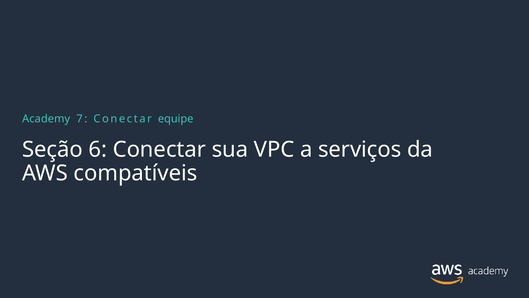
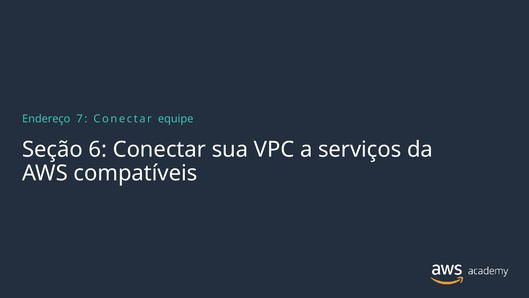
Academy: Academy -> Endereço
